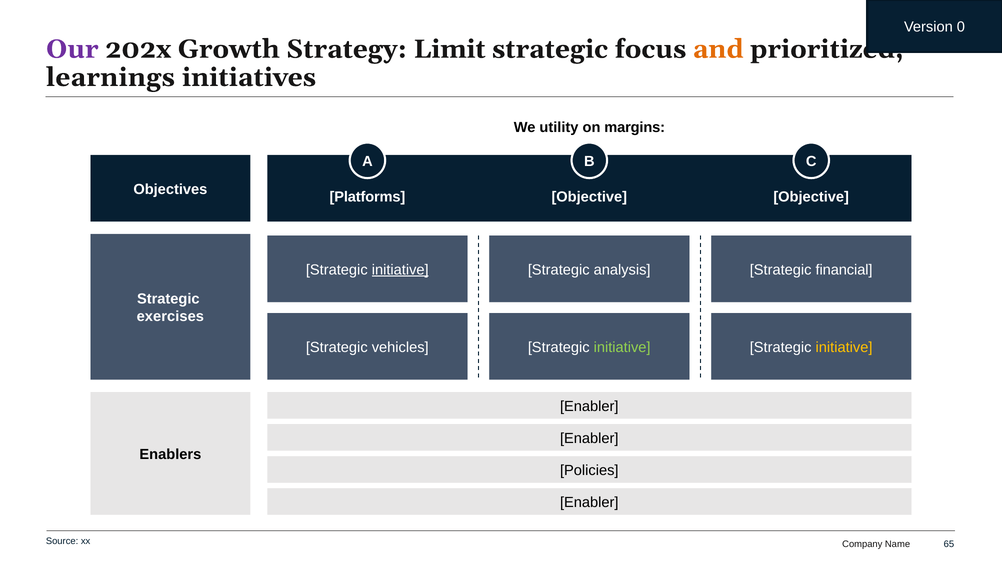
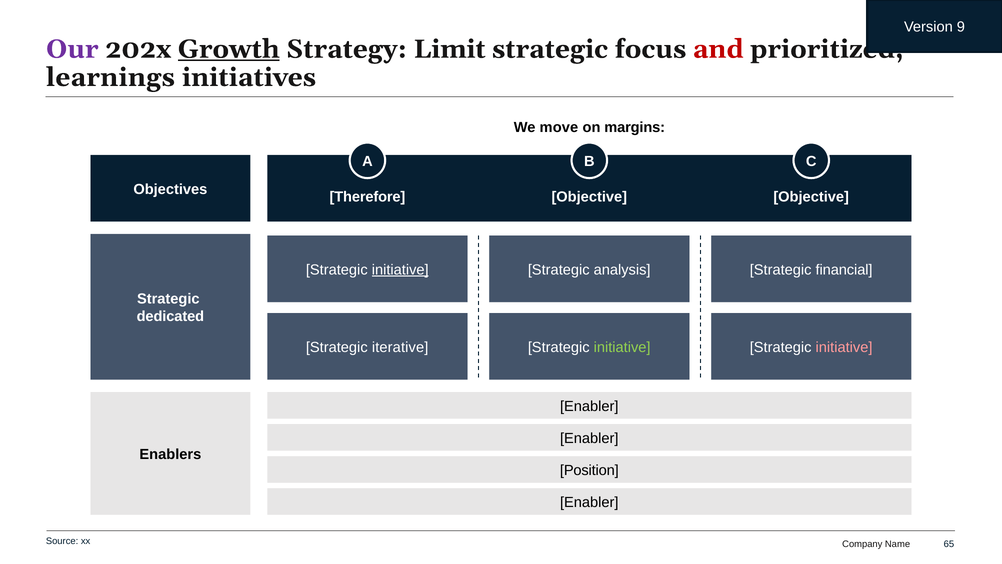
0: 0 -> 9
Growth underline: none -> present
and colour: orange -> red
utility: utility -> move
Platforms: Platforms -> Therefore
exercises: exercises -> dedicated
vehicles: vehicles -> iterative
initiative at (844, 347) colour: yellow -> pink
Policies: Policies -> Position
